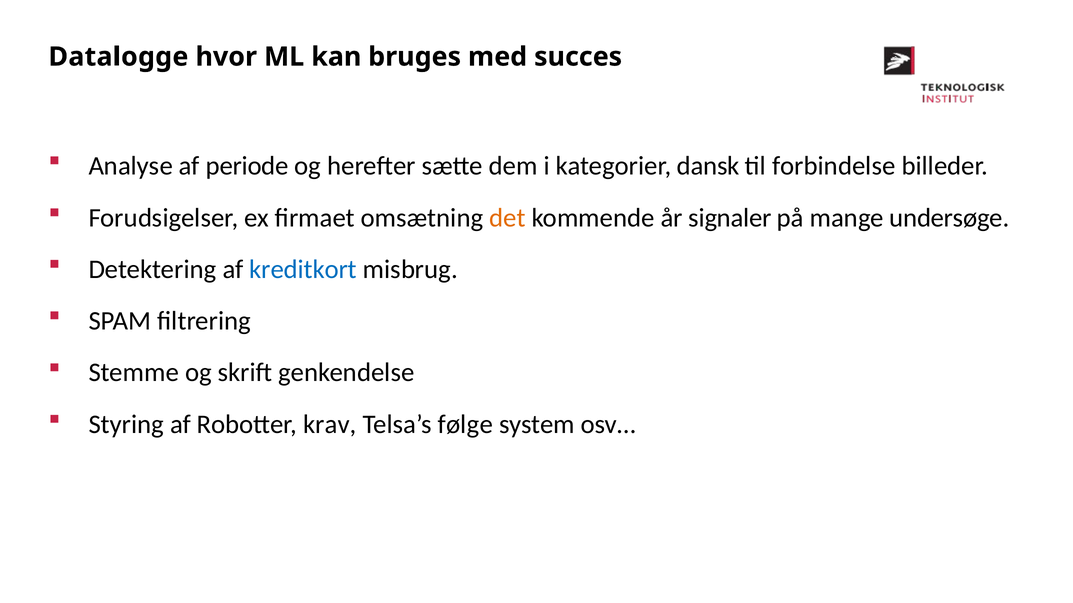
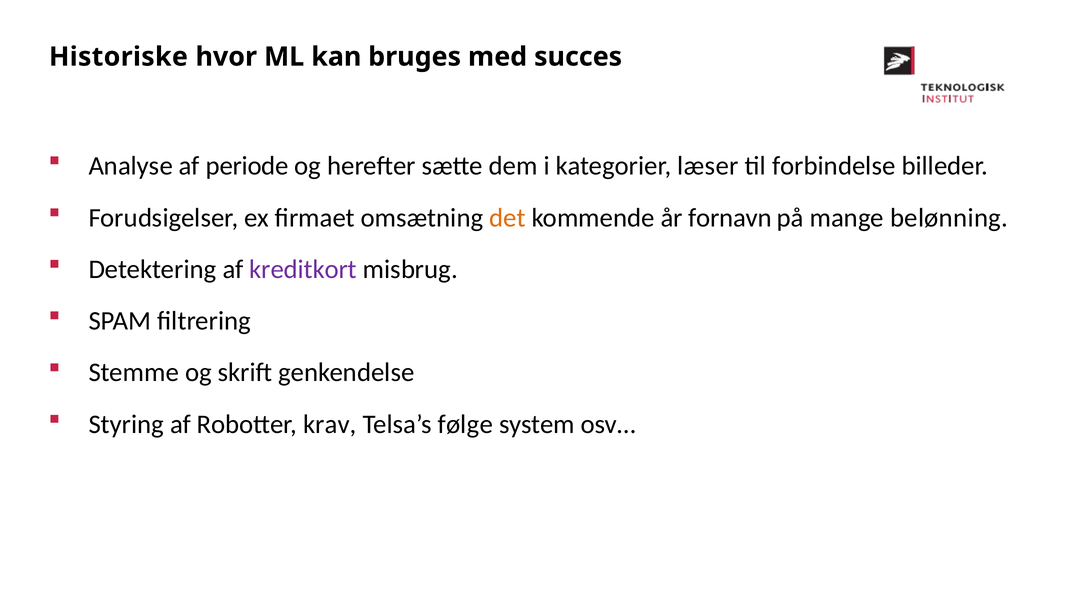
Datalogge: Datalogge -> Historiske
dansk: dansk -> læser
signaler: signaler -> fornavn
undersøge: undersøge -> belønning
kreditkort colour: blue -> purple
